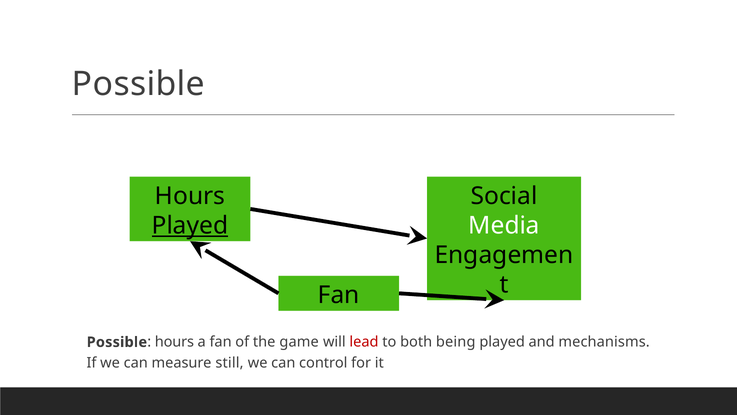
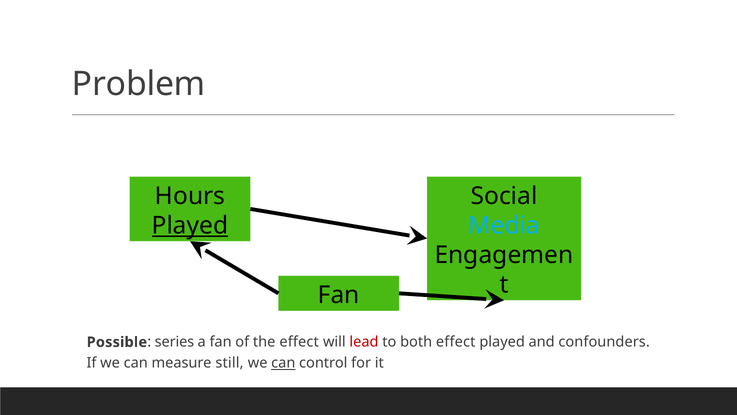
Possible at (138, 84): Possible -> Problem
Media colour: white -> light blue
hours at (174, 342): hours -> series
the game: game -> effect
both being: being -> effect
mechanisms: mechanisms -> confounders
can at (283, 363) underline: none -> present
